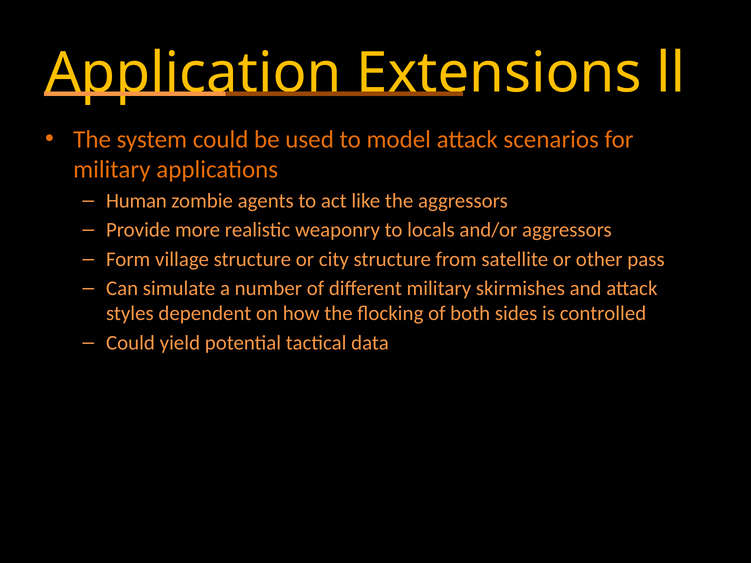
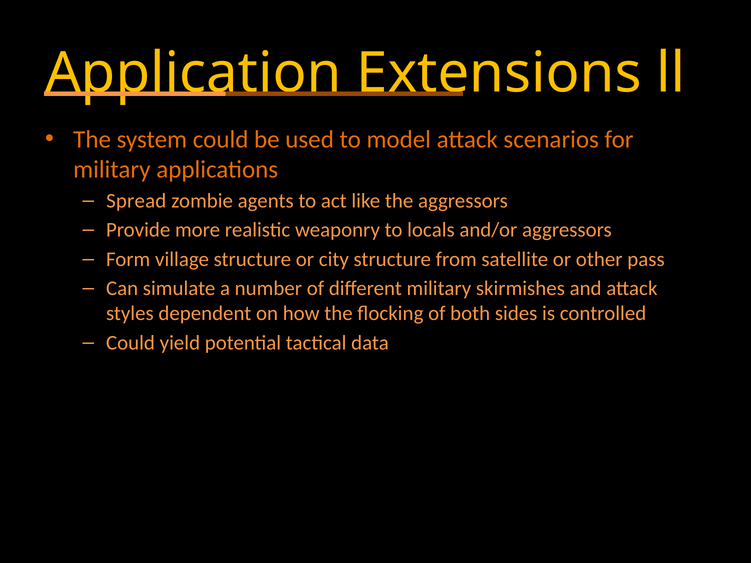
Human: Human -> Spread
